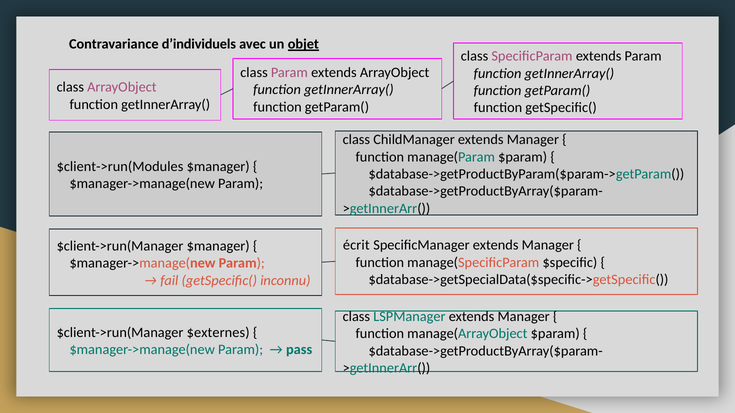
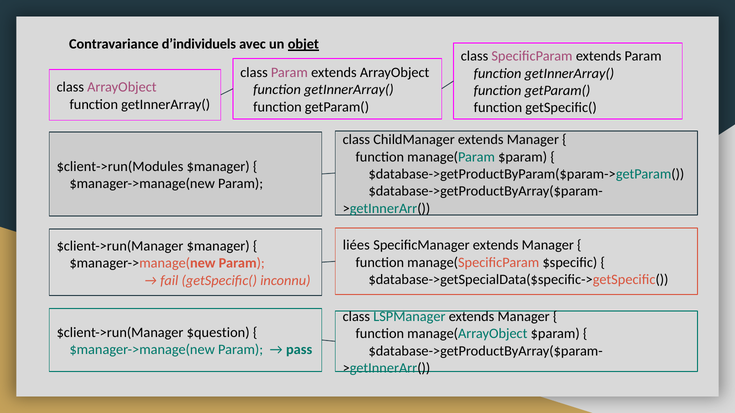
écrit: écrit -> liées
$externes: $externes -> $question
